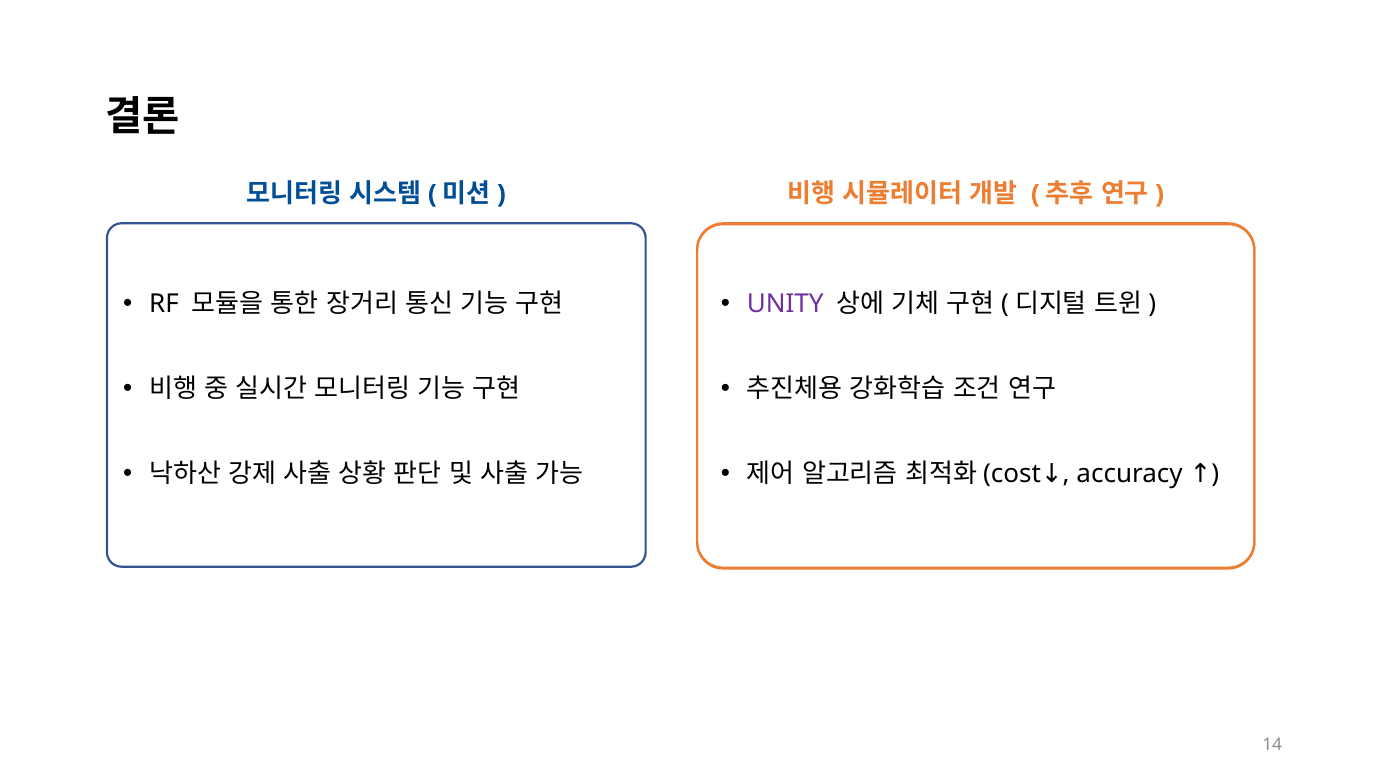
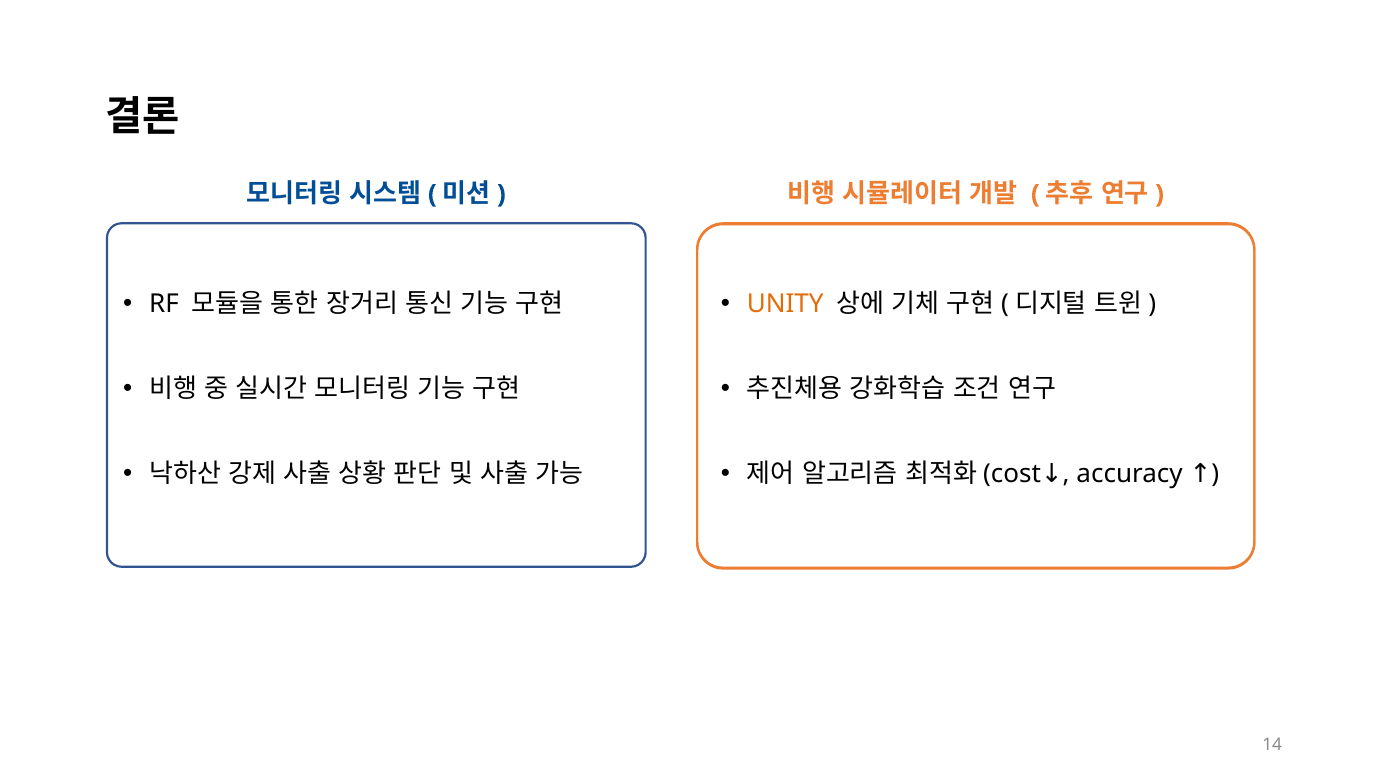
UNITY colour: purple -> orange
